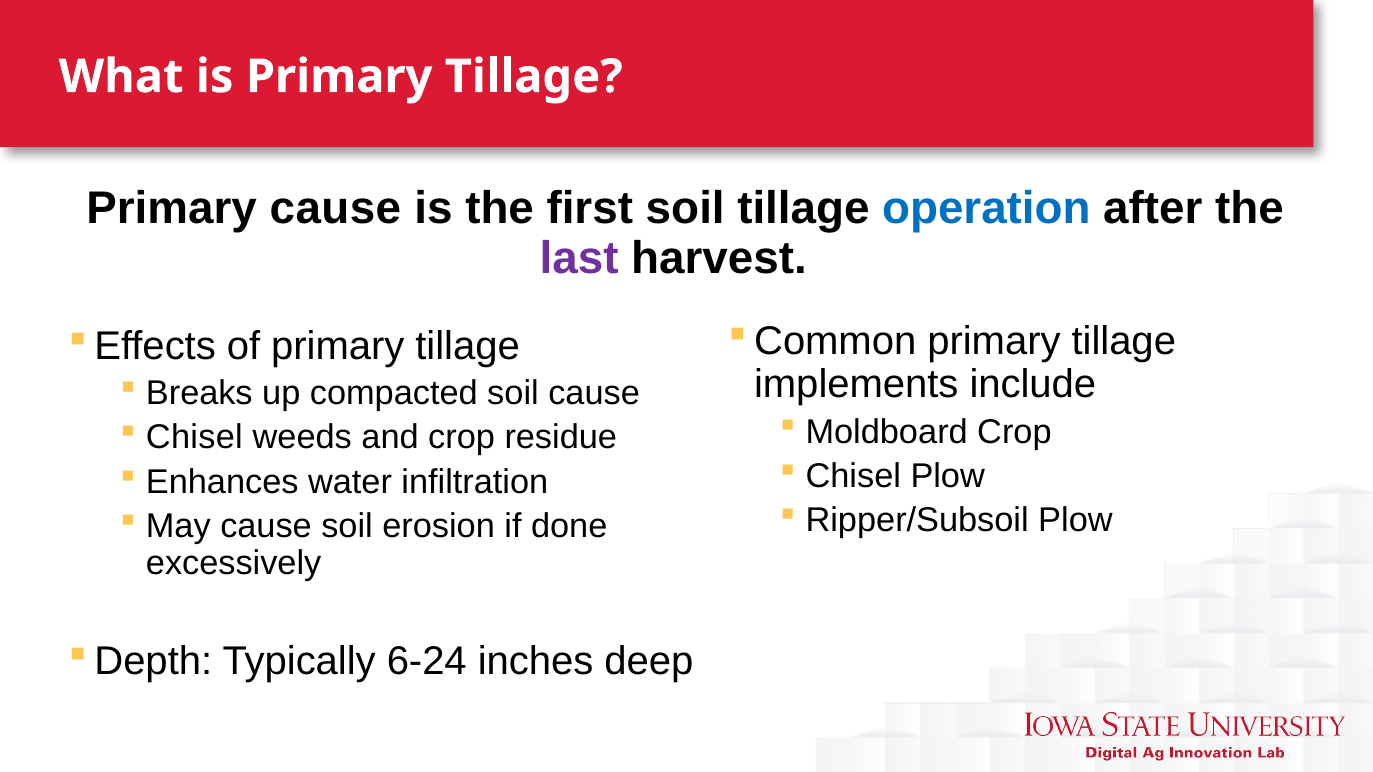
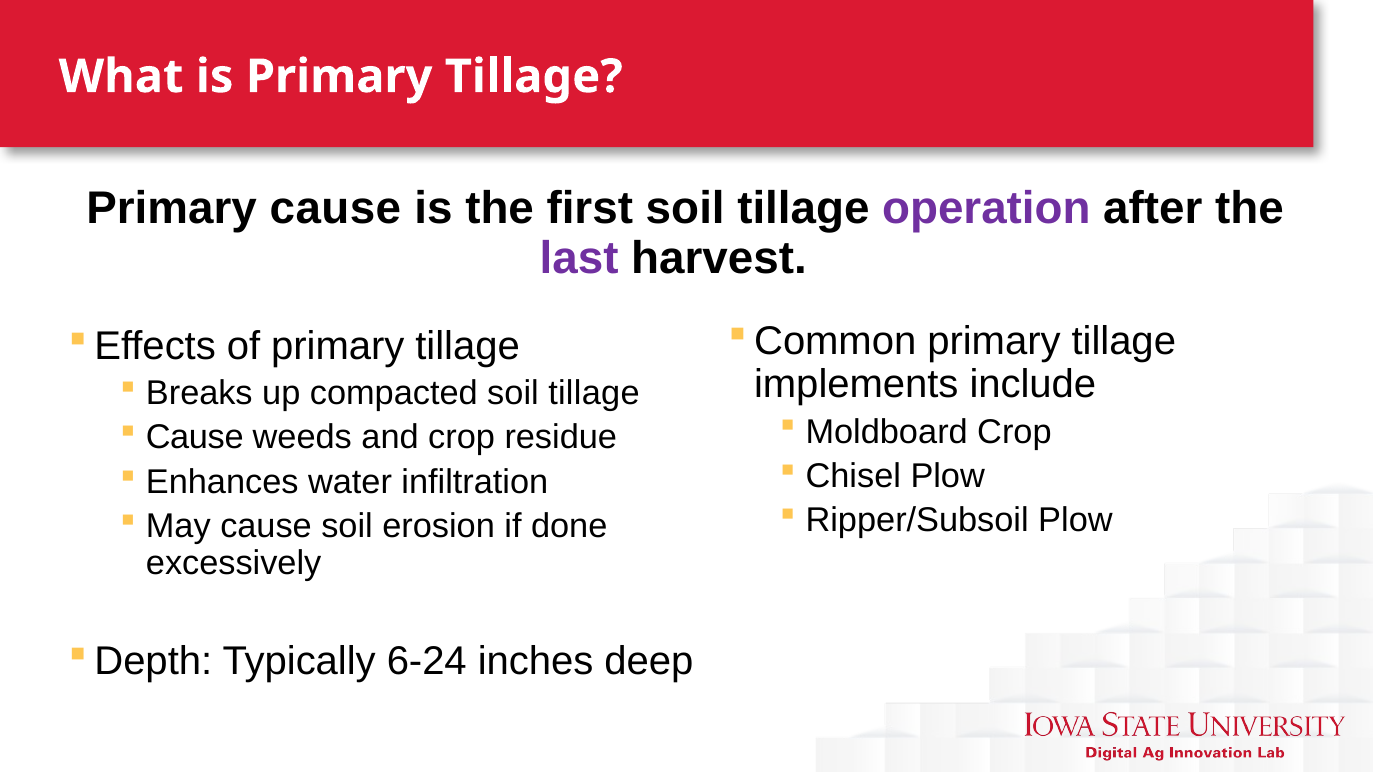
operation colour: blue -> purple
compacted soil cause: cause -> tillage
Chisel at (194, 438): Chisel -> Cause
